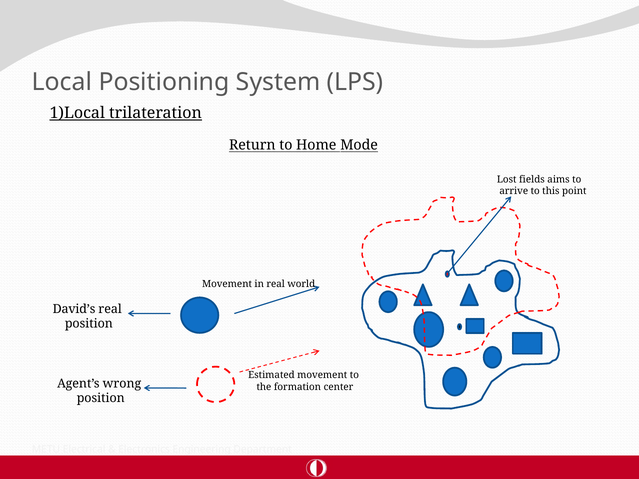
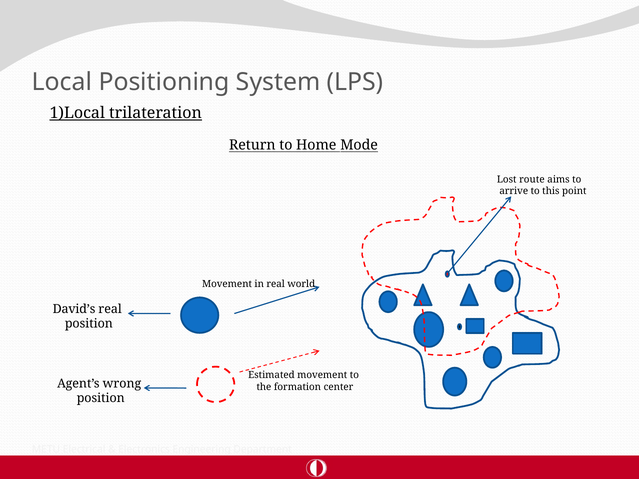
fields: fields -> route
